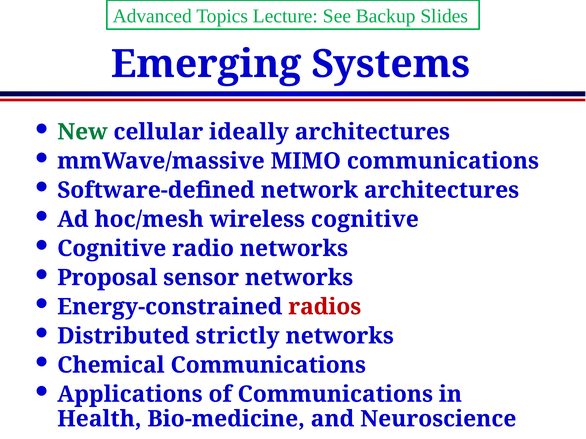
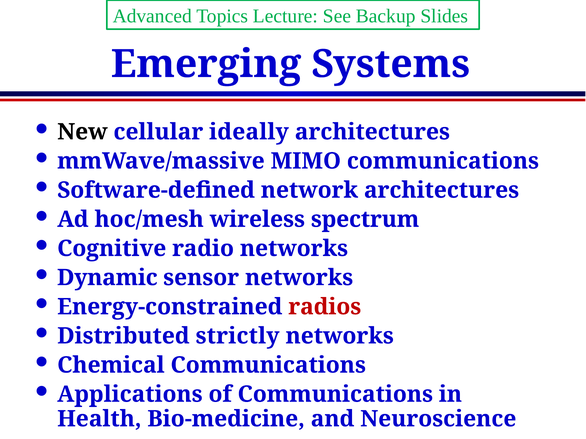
New colour: green -> black
wireless cognitive: cognitive -> spectrum
Proposal: Proposal -> Dynamic
